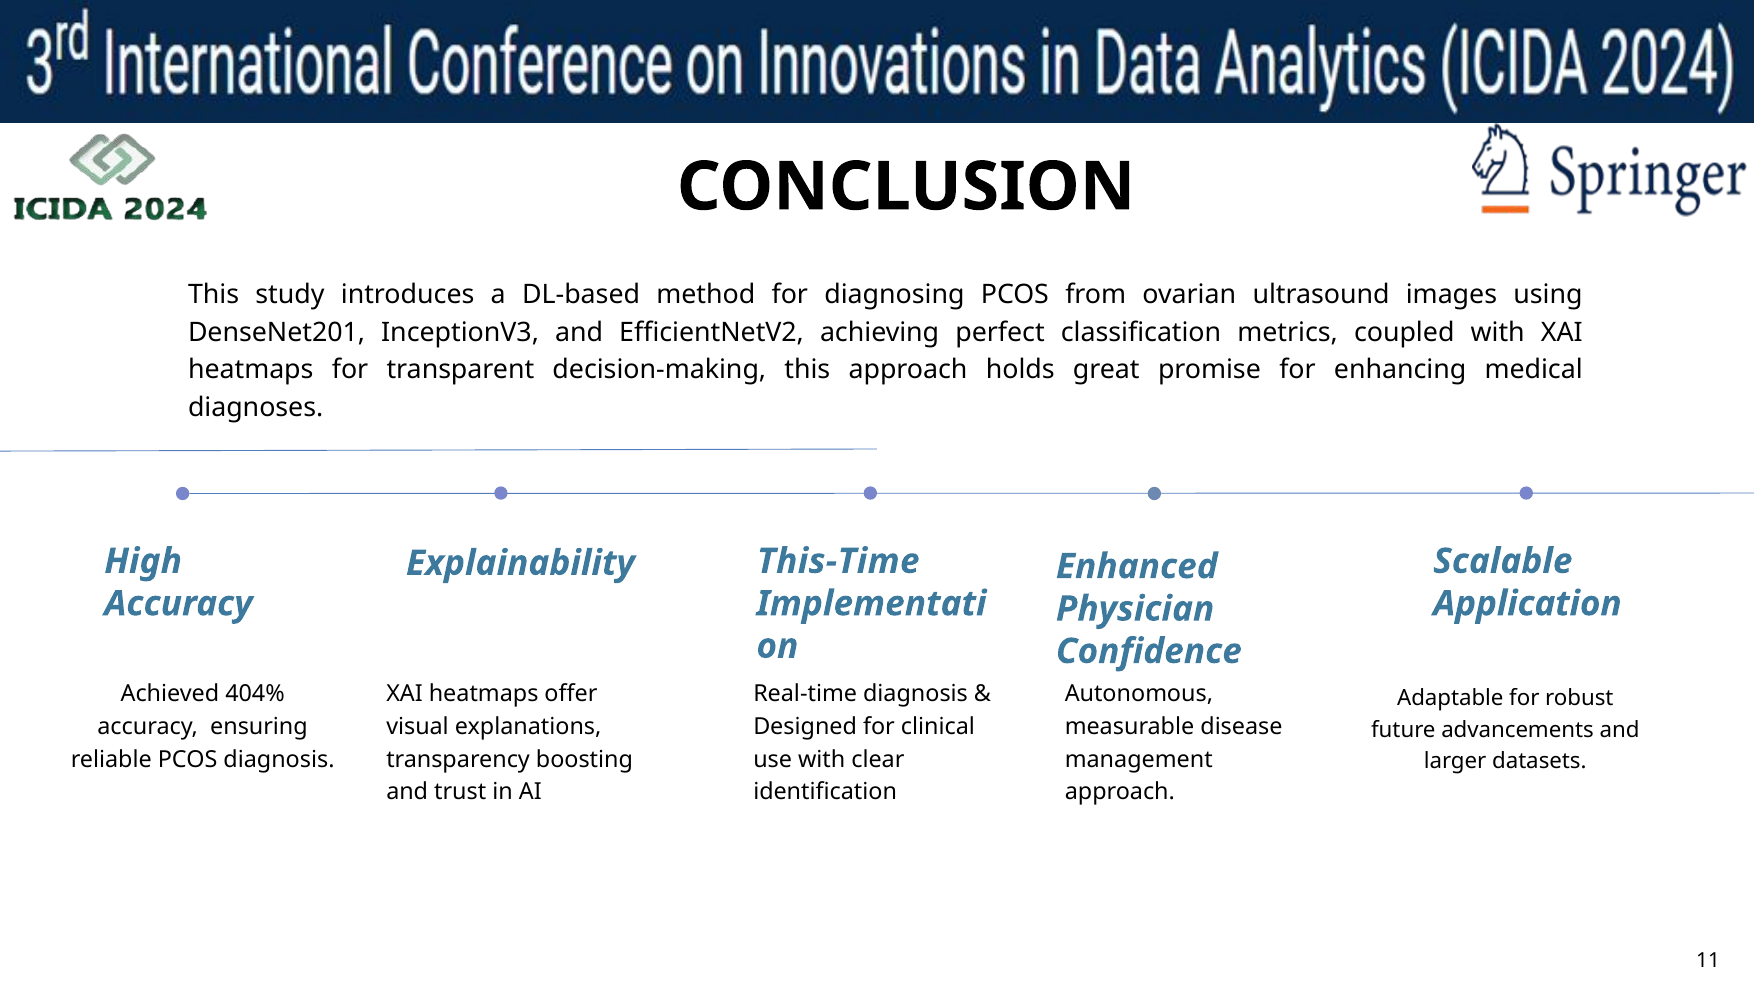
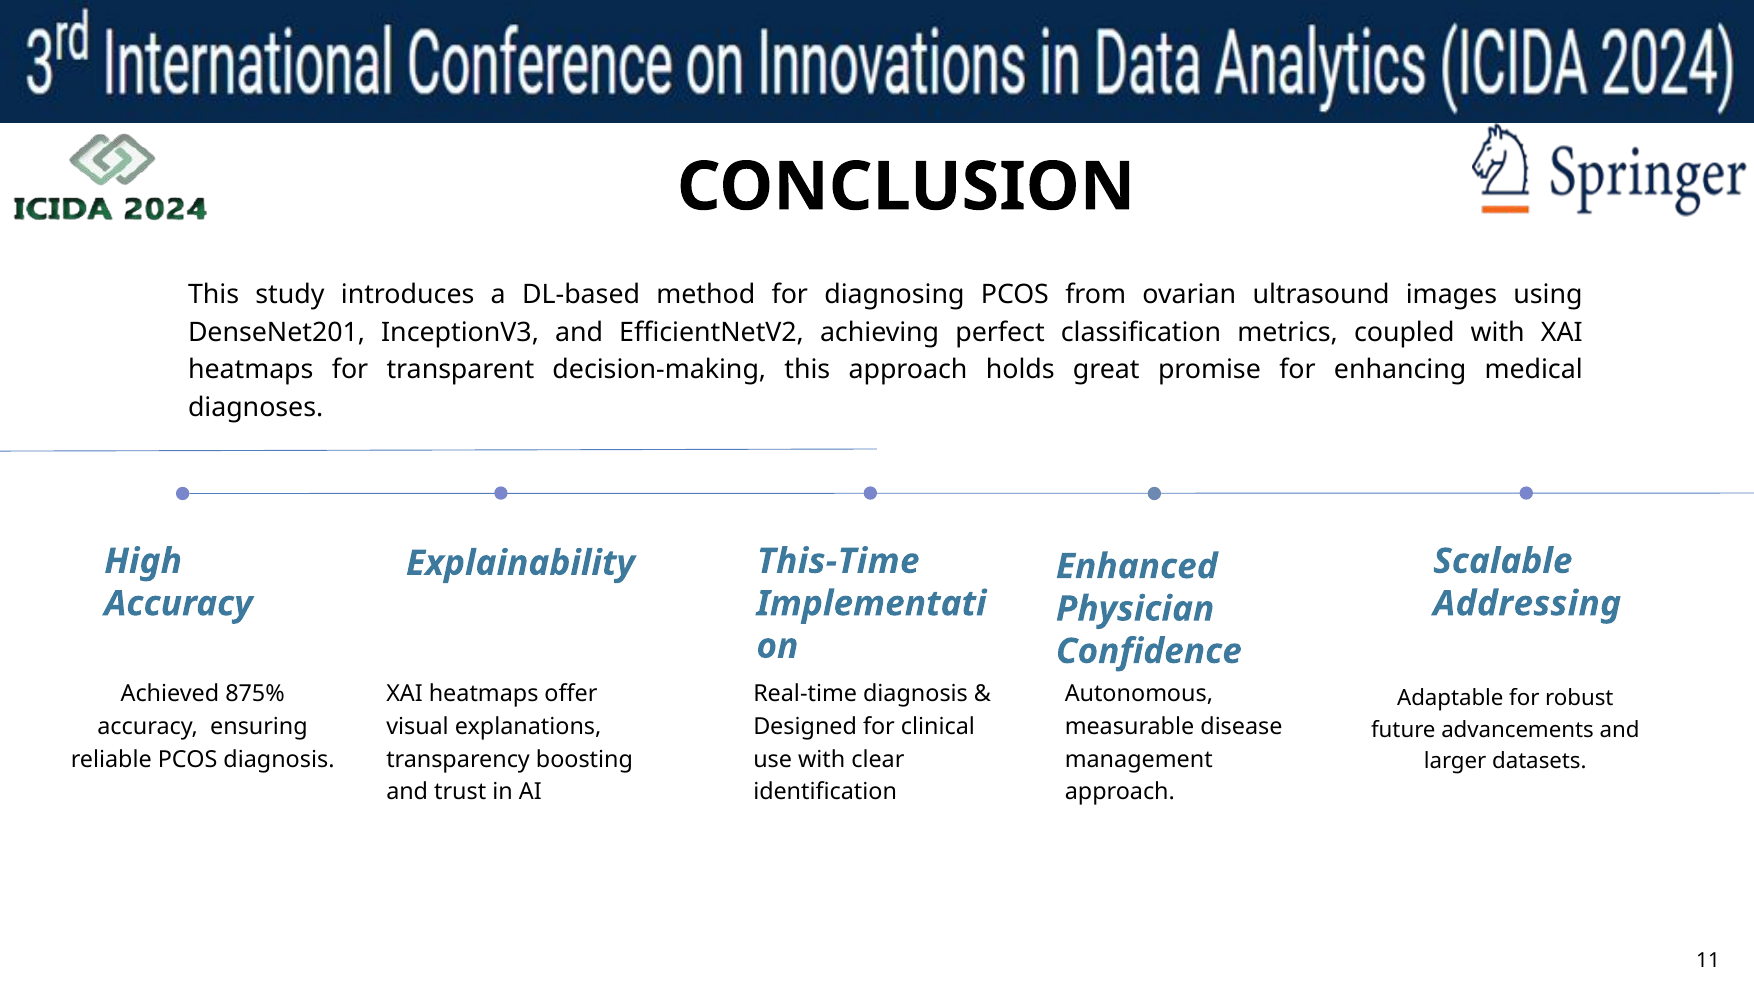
Application: Application -> Addressing
404%: 404% -> 875%
